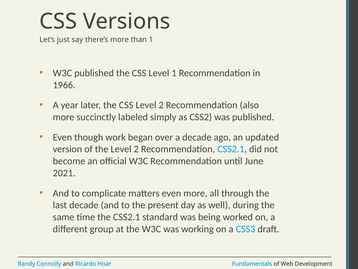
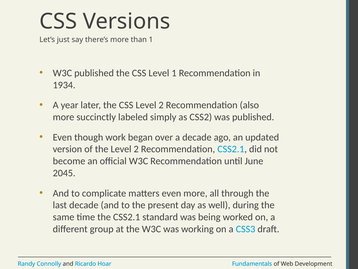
1966: 1966 -> 1934
2021: 2021 -> 2045
